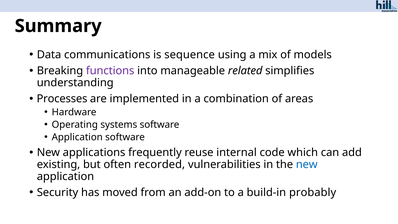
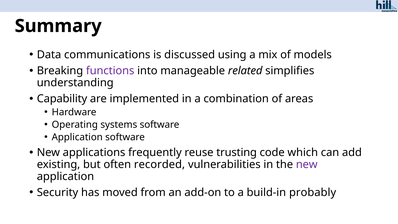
sequence: sequence -> discussed
Processes: Processes -> Capability
internal: internal -> trusting
new at (307, 164) colour: blue -> purple
